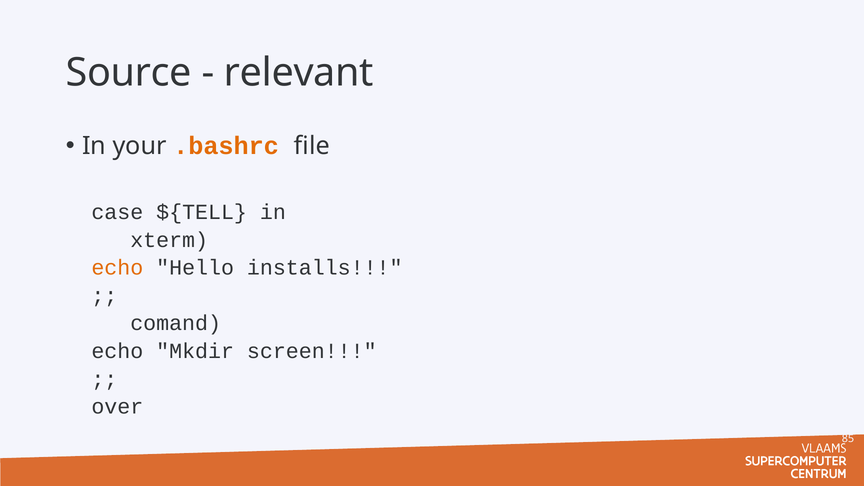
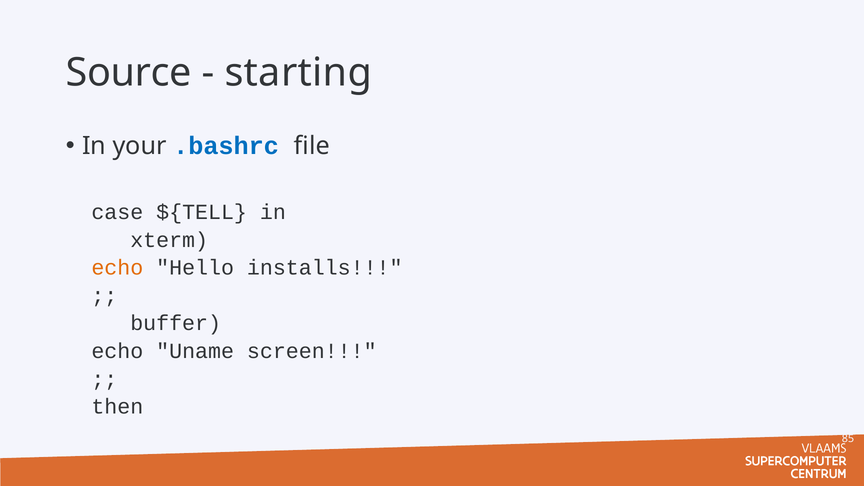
relevant: relevant -> starting
.bashrc colour: orange -> blue
comand: comand -> buffer
Mkdir: Mkdir -> Uname
over: over -> then
